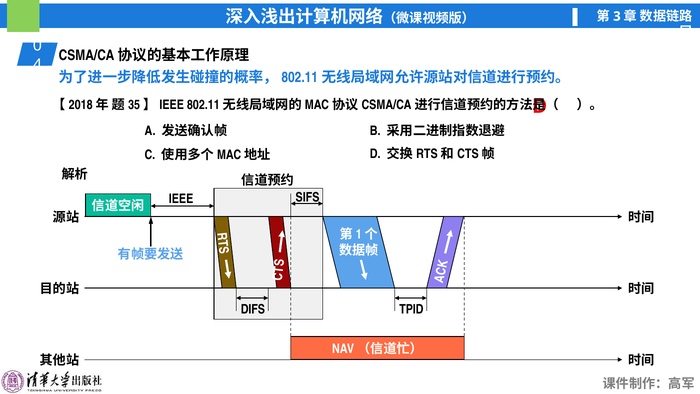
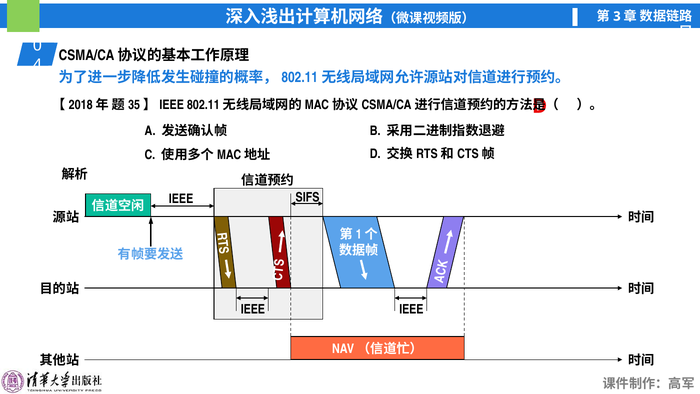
DIFS at (253, 309): DIFS -> IEEE
TPID at (411, 309): TPID -> IEEE
